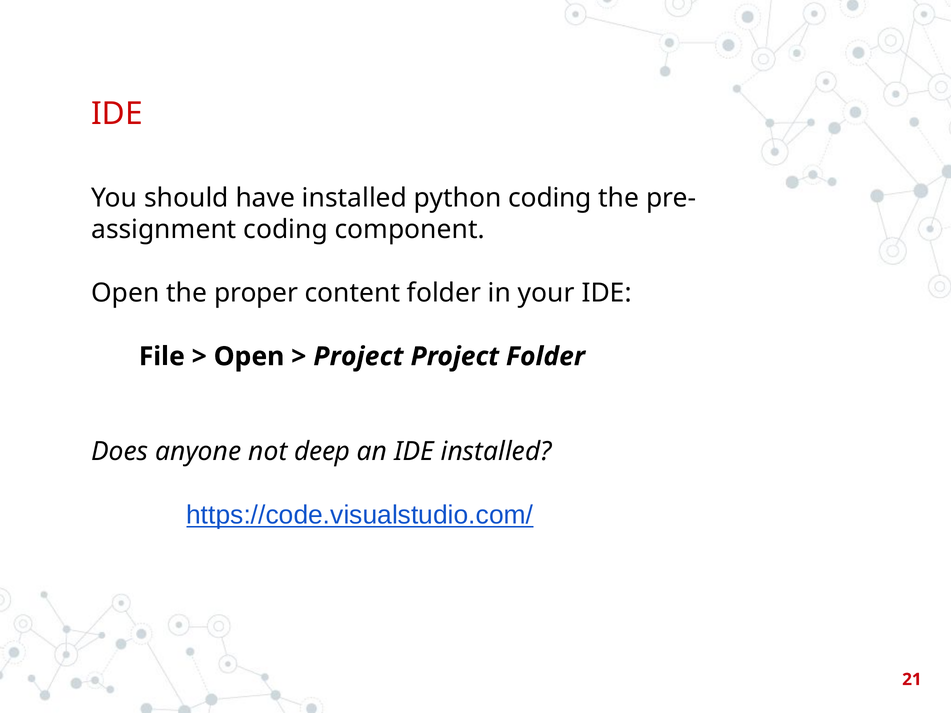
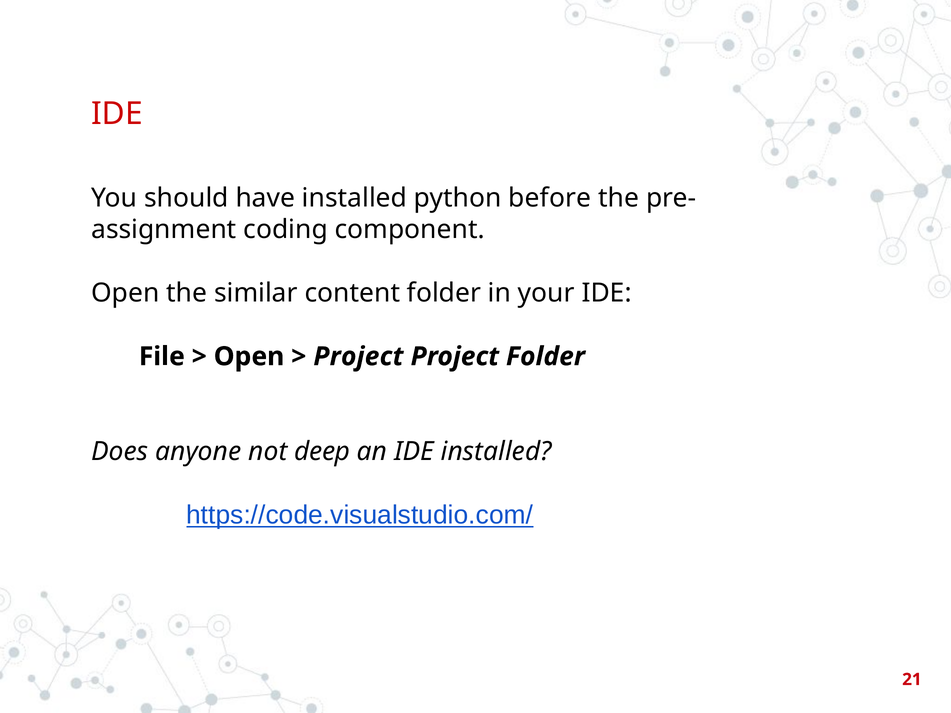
python coding: coding -> before
proper: proper -> similar
